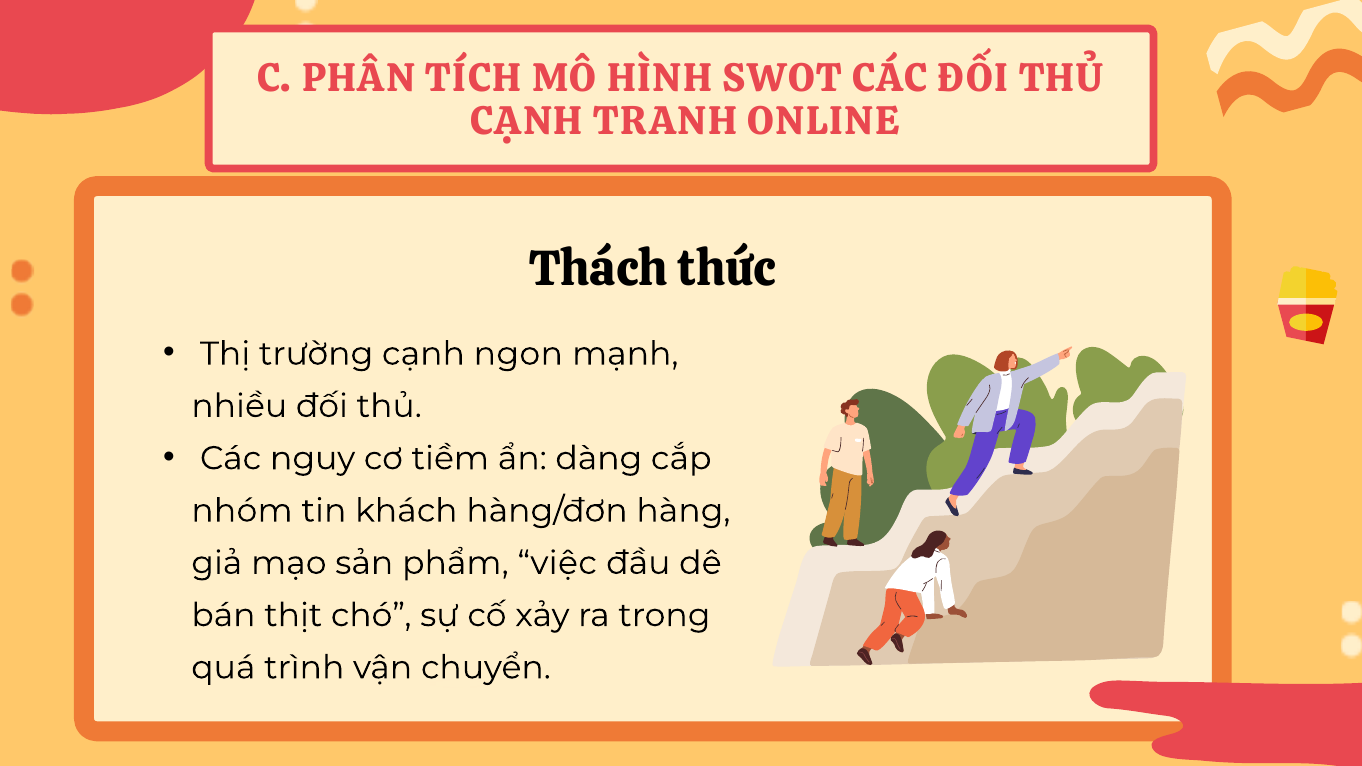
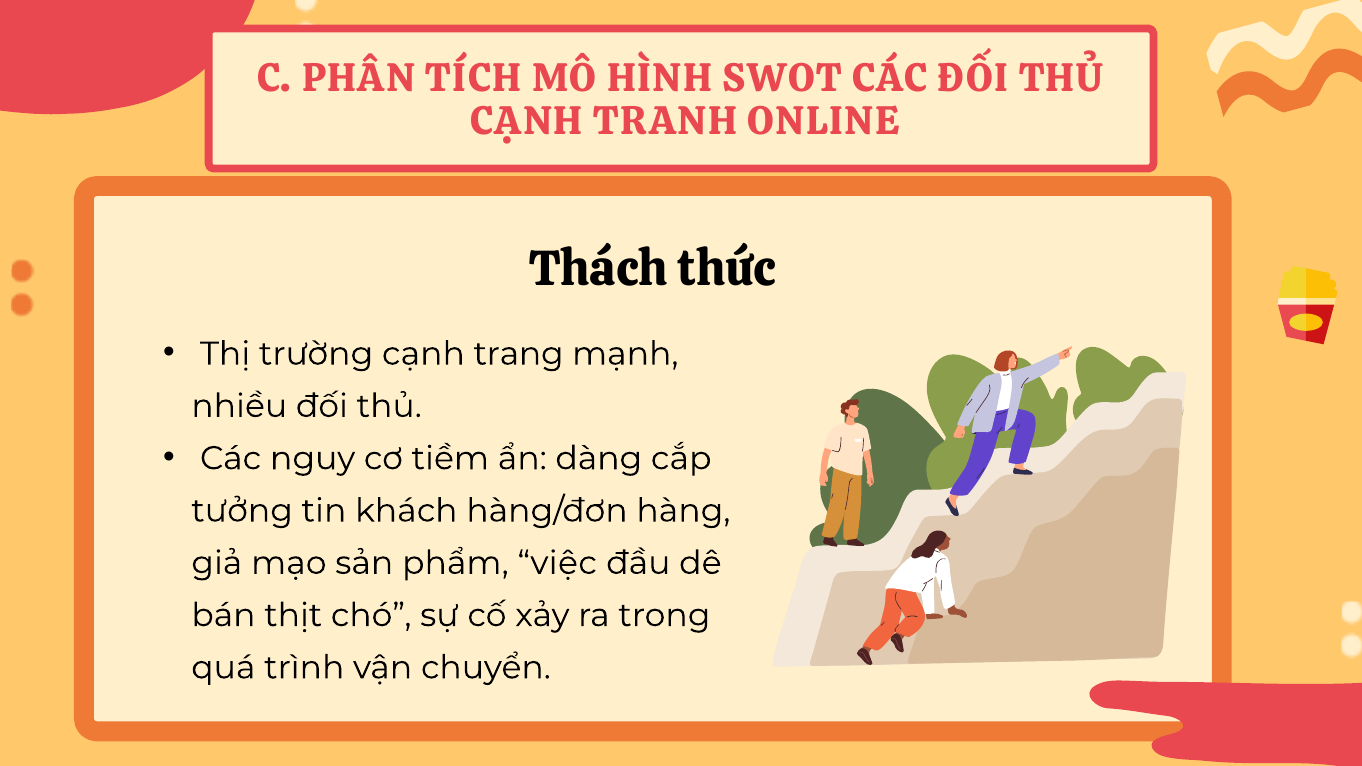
ngon: ngon -> trang
nhóm: nhóm -> tưởng
